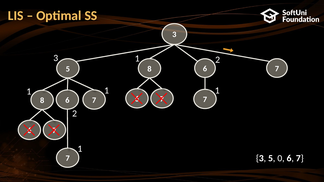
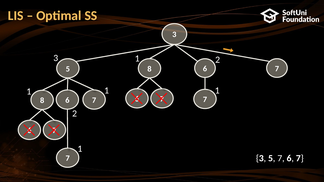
5 0: 0 -> 7
